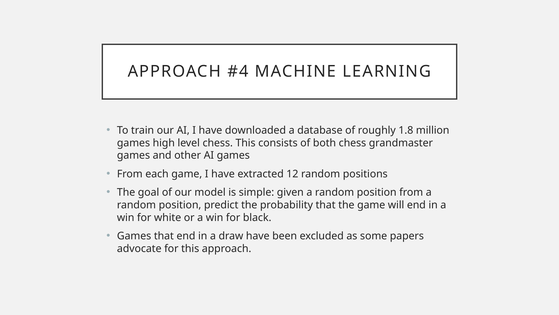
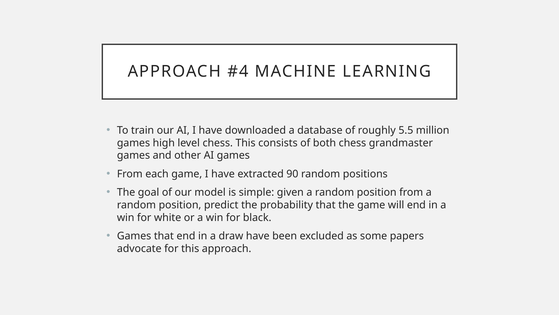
1.8: 1.8 -> 5.5
12: 12 -> 90
